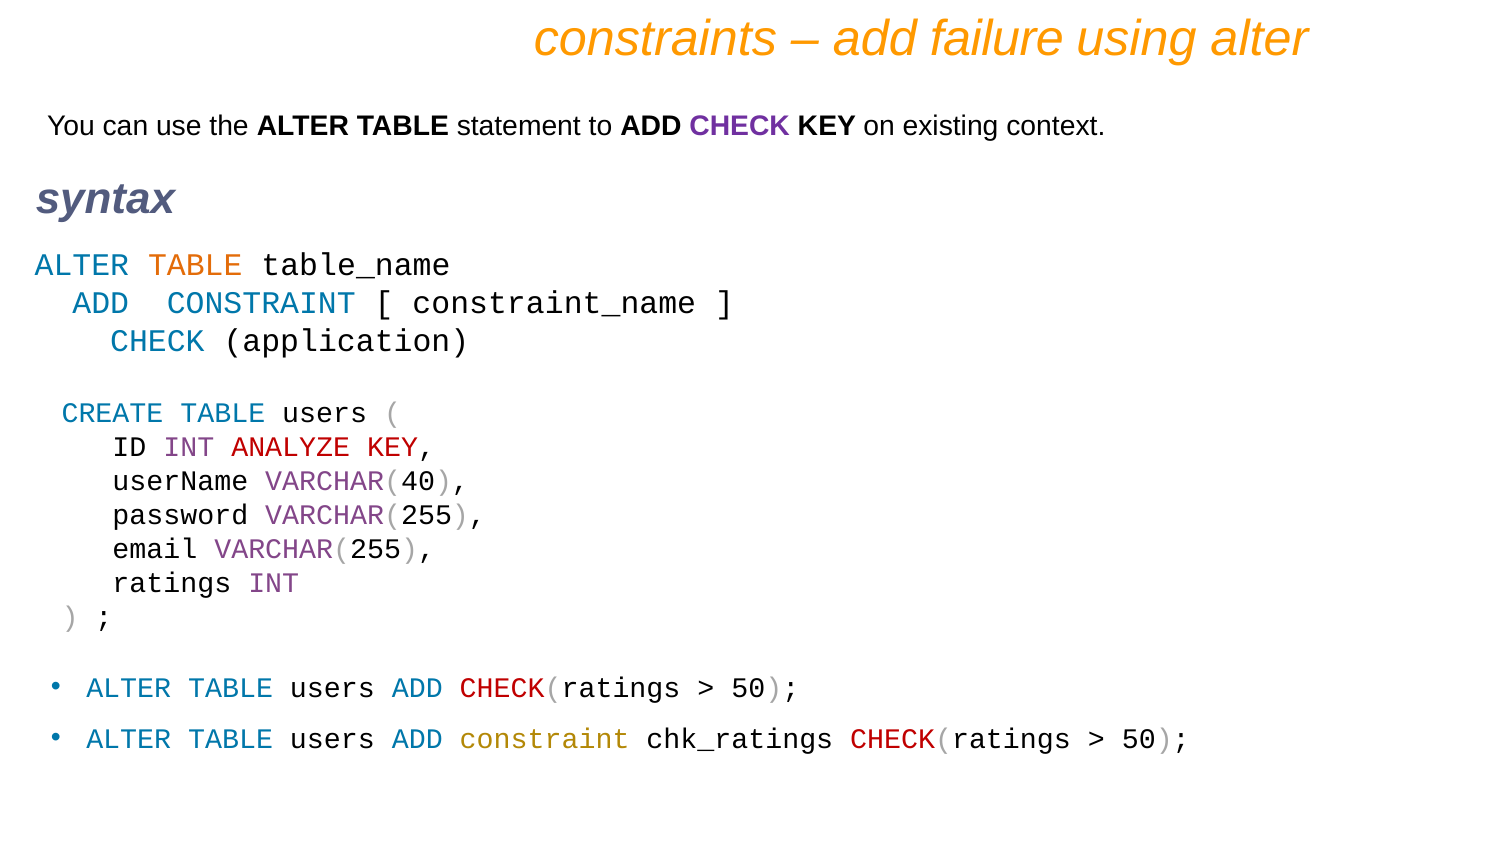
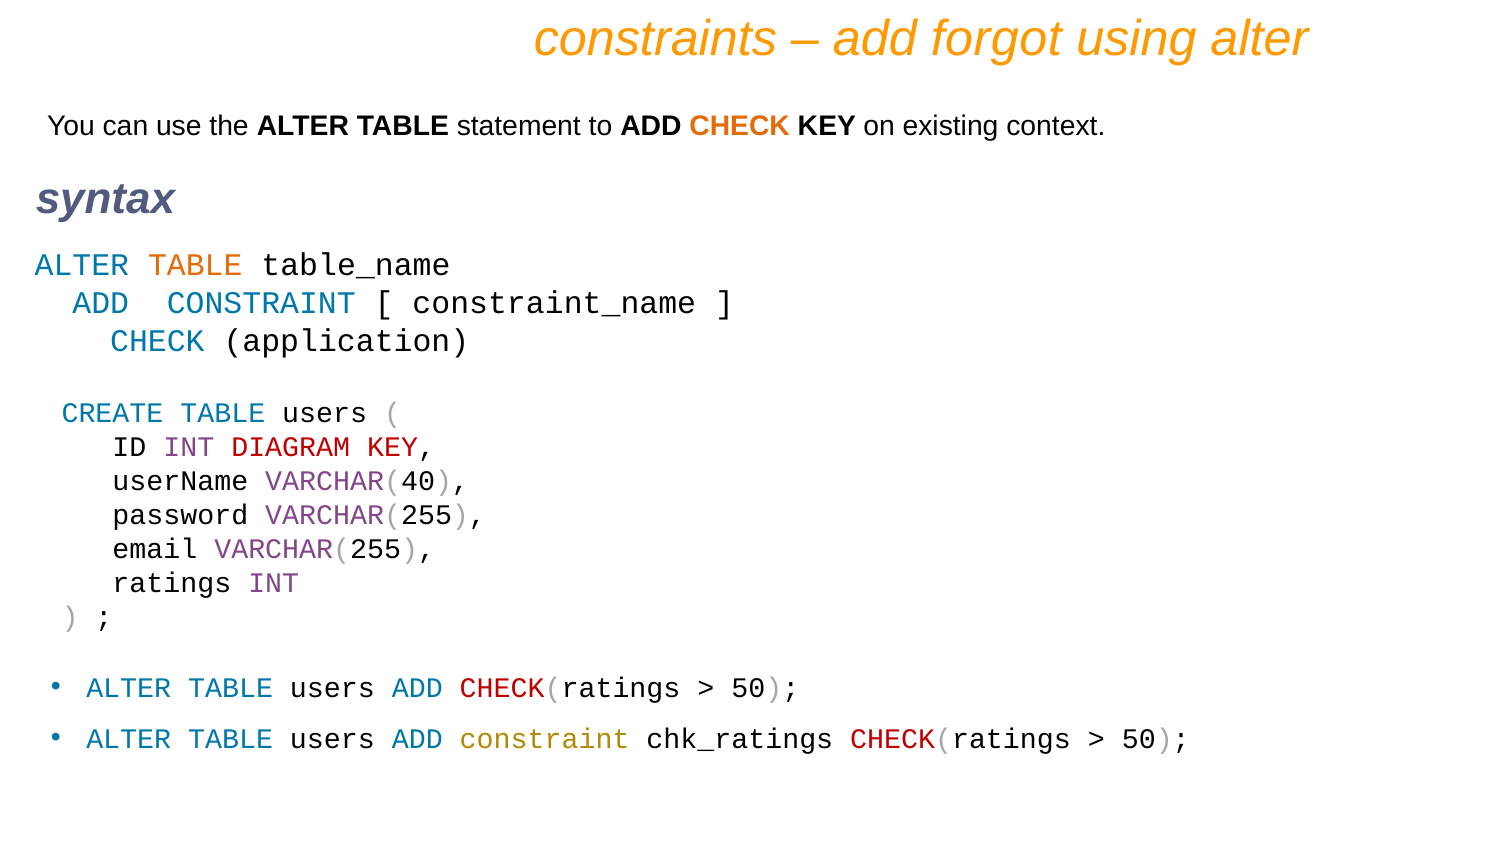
failure: failure -> forgot
CHECK at (740, 126) colour: purple -> orange
ANALYZE: ANALYZE -> DIAGRAM
